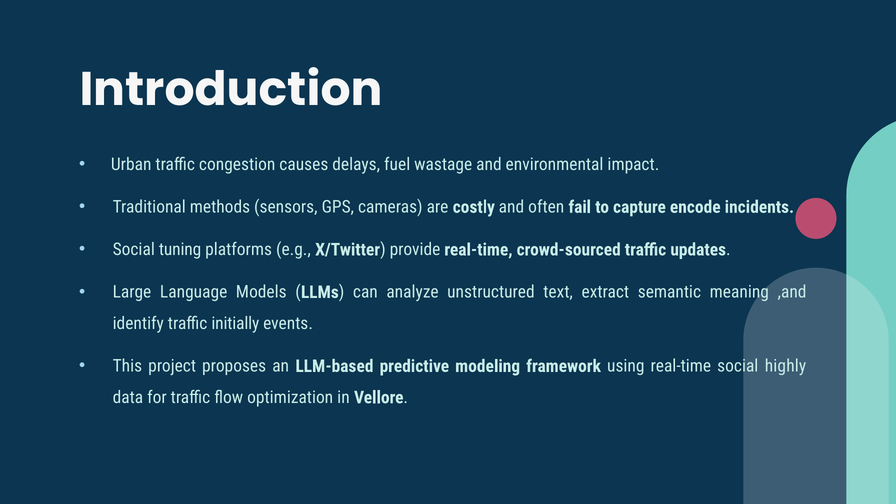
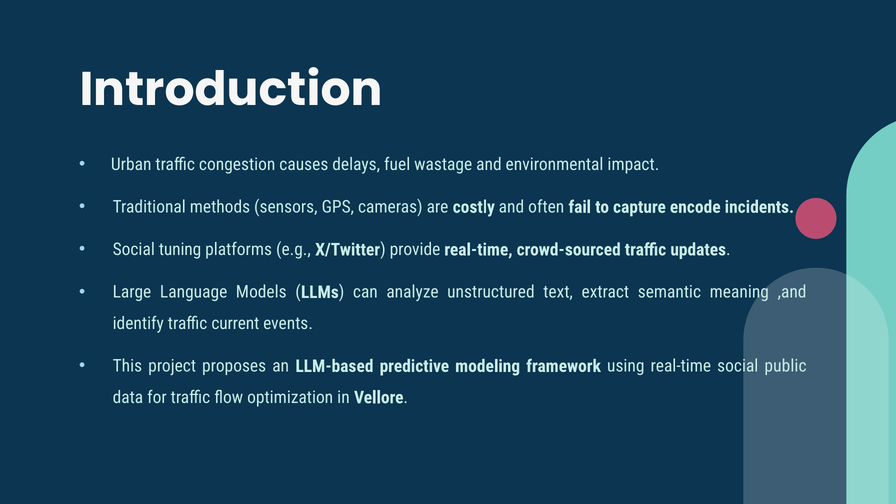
initially: initially -> current
highly: highly -> public
